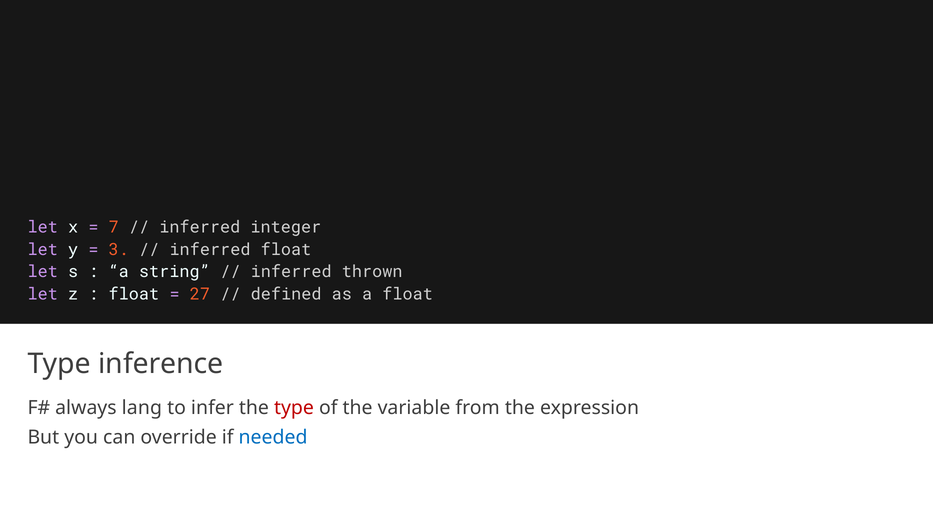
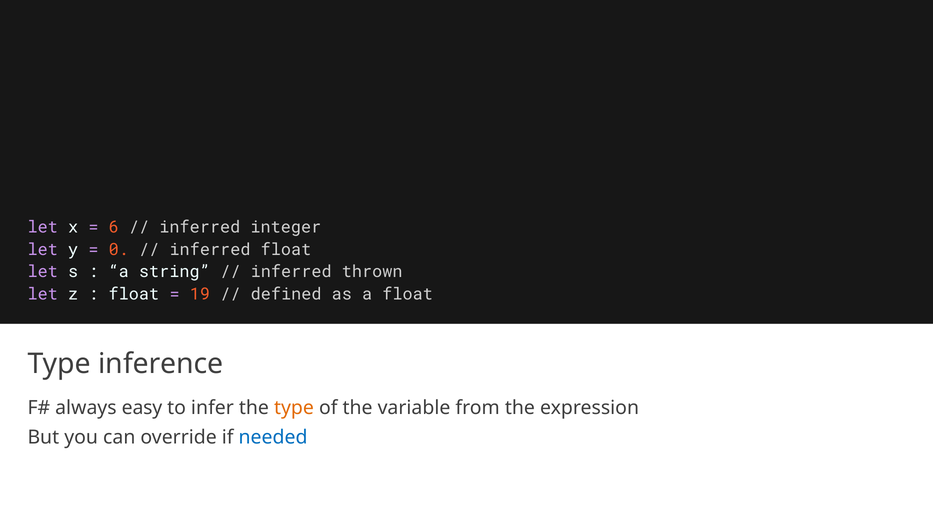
7: 7 -> 6
3: 3 -> 0
27: 27 -> 19
lang: lang -> easy
type at (294, 408) colour: red -> orange
